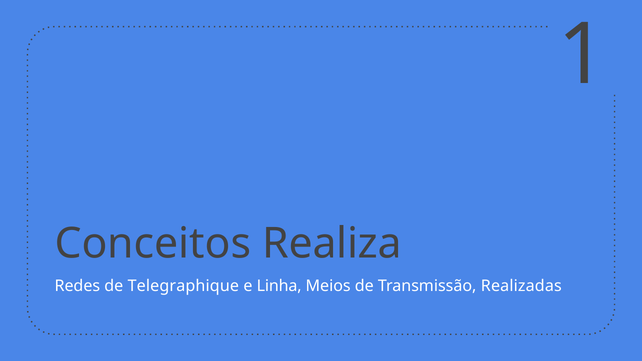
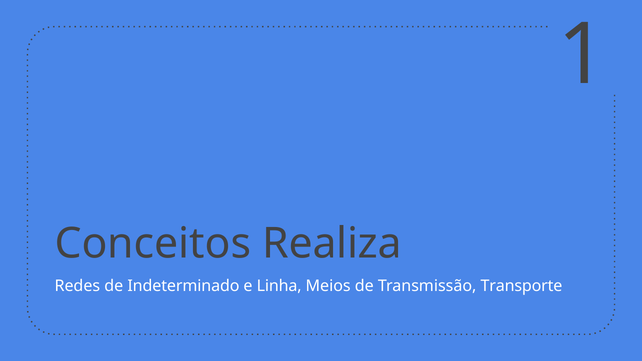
Telegraphique: Telegraphique -> Indeterminado
Realizadas: Realizadas -> Transporte
